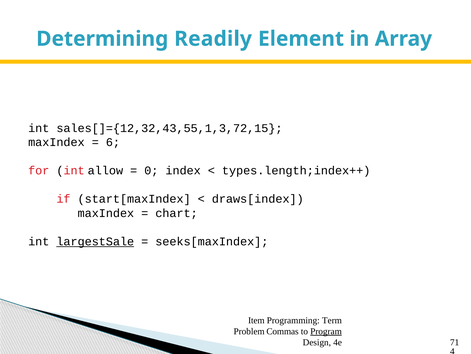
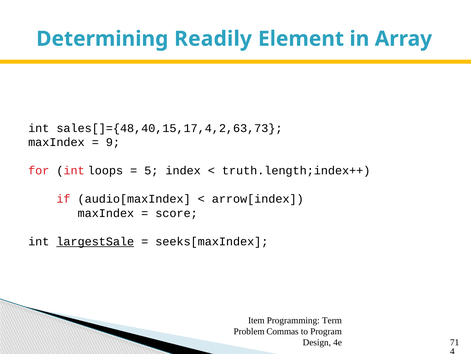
sales[]={12,32,43,55,1,3,72,15: sales[]={12,32,43,55,1,3,72,15 -> sales[]={48,40,15,17,4,2,63,73
6: 6 -> 9
allow: allow -> loops
0: 0 -> 5
types.length;index++: types.length;index++ -> truth.length;index++
start[maxIndex: start[maxIndex -> audio[maxIndex
draws[index: draws[index -> arrow[index
chart: chart -> score
Program underline: present -> none
